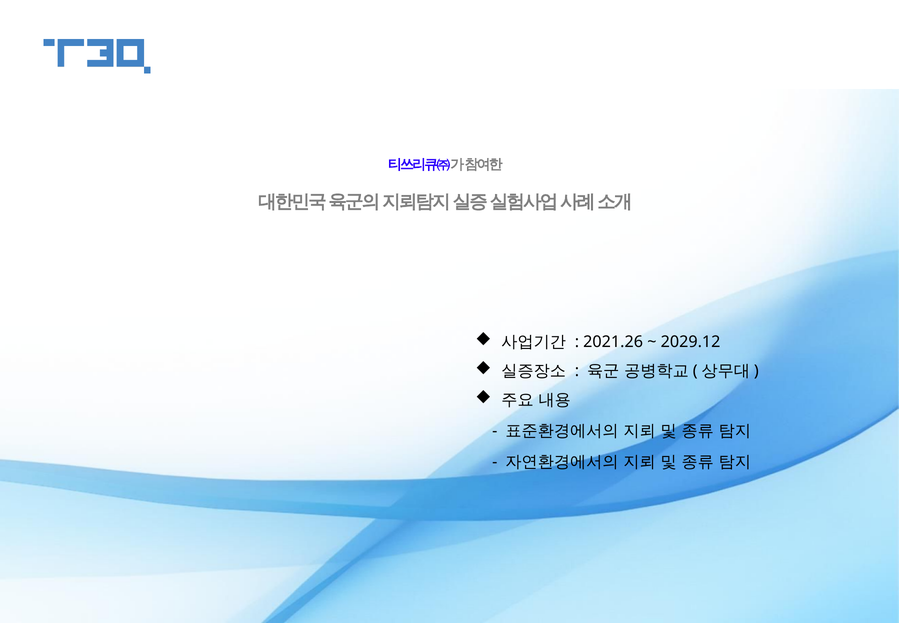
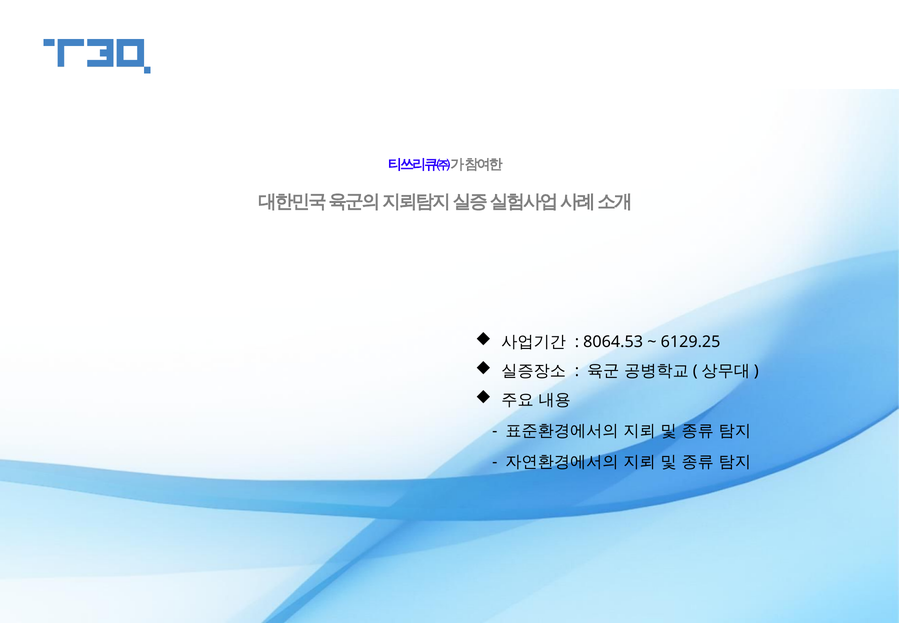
2021.26: 2021.26 -> 8064.53
2029.12: 2029.12 -> 6129.25
